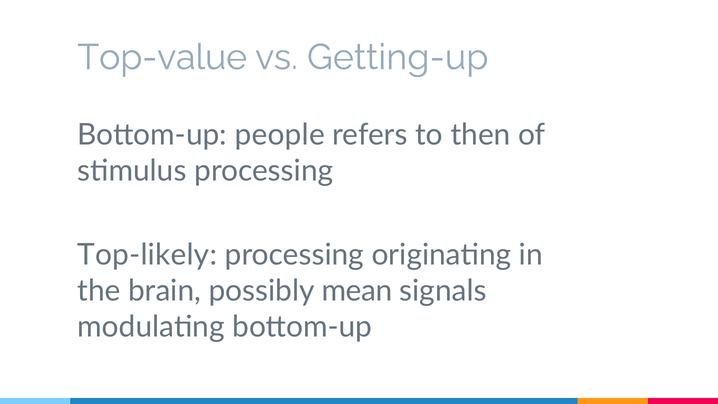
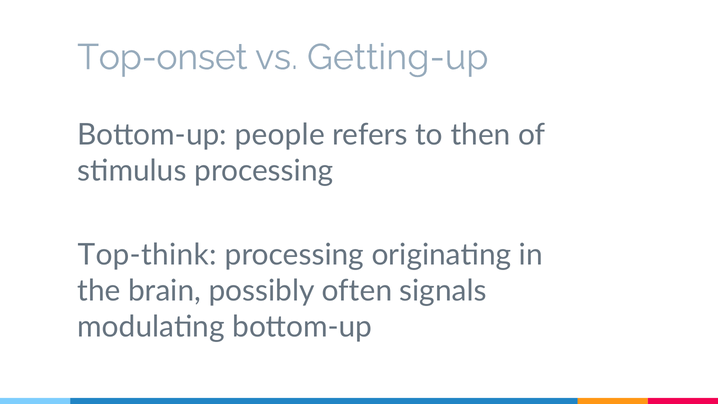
Top-value: Top-value -> Top-onset
Top-likely: Top-likely -> Top-think
mean: mean -> often
